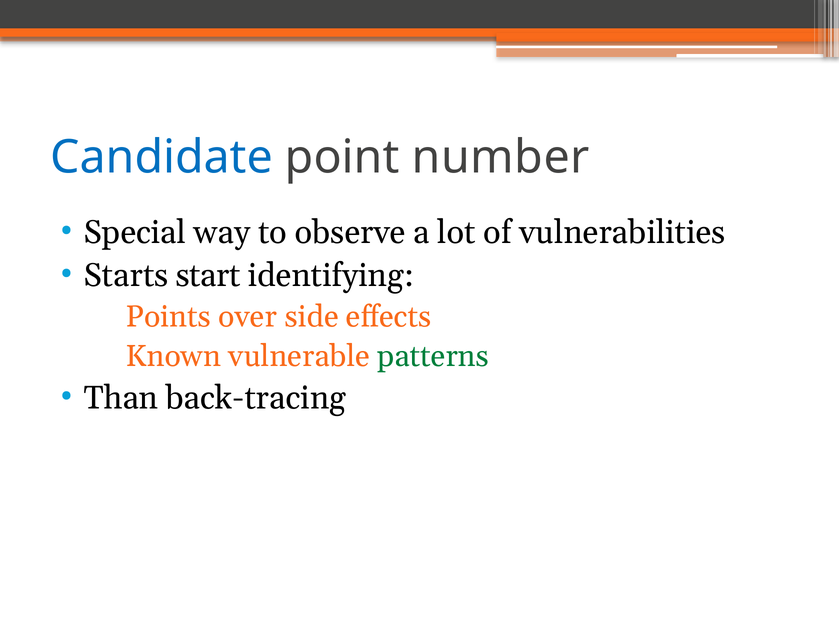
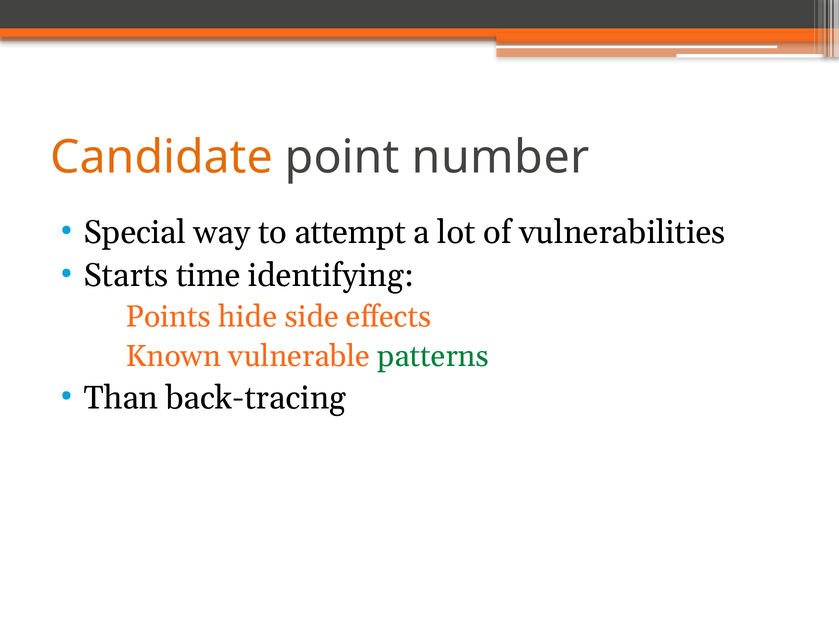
Candidate colour: blue -> orange
observe: observe -> attempt
start: start -> time
over: over -> hide
